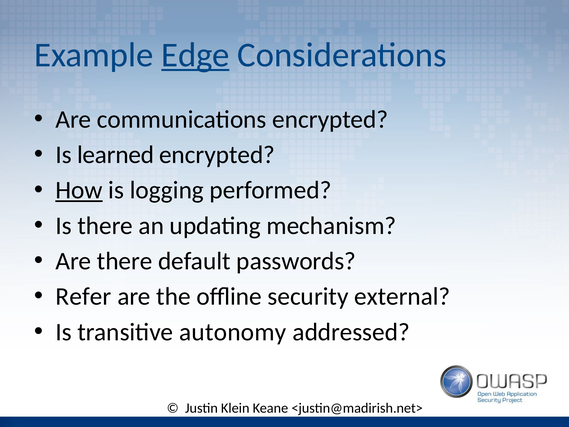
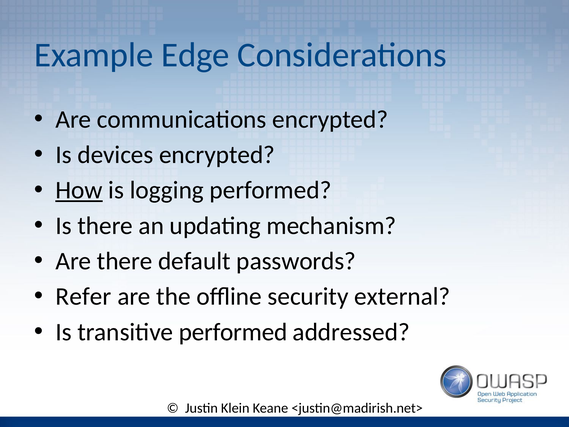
Edge underline: present -> none
learned: learned -> devices
transitive autonomy: autonomy -> performed
